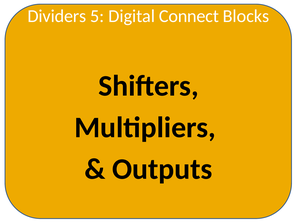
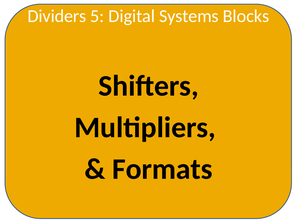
Connect: Connect -> Systems
Outputs: Outputs -> Formats
